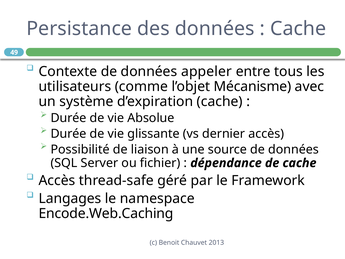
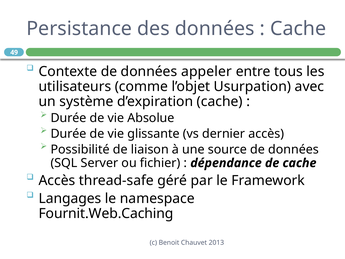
Mécanisme: Mécanisme -> Usurpation
Encode.Web.Caching: Encode.Web.Caching -> Fournit.Web.Caching
